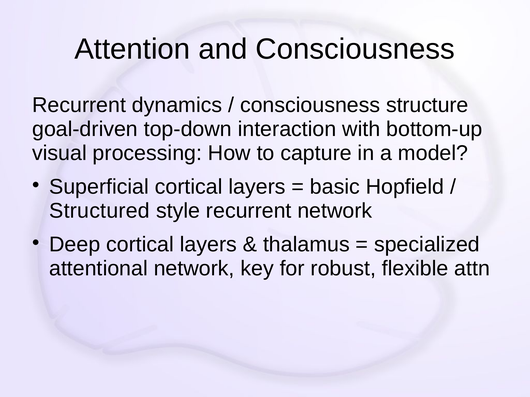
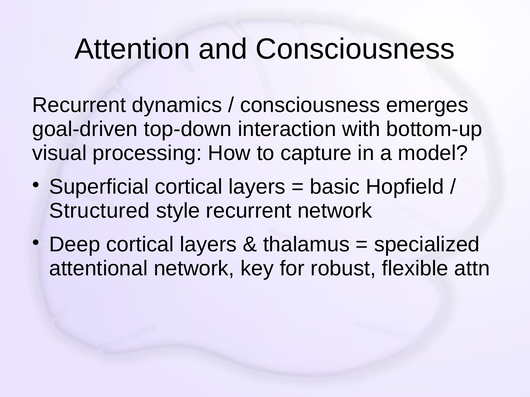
structure: structure -> emerges
